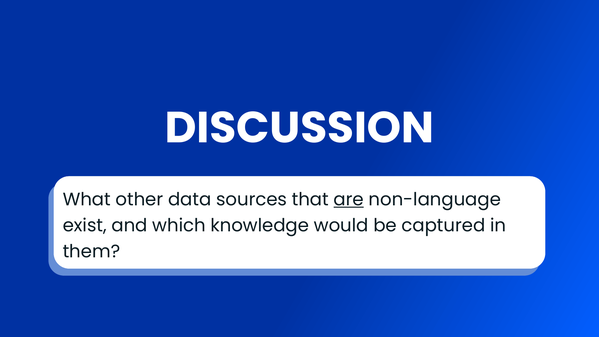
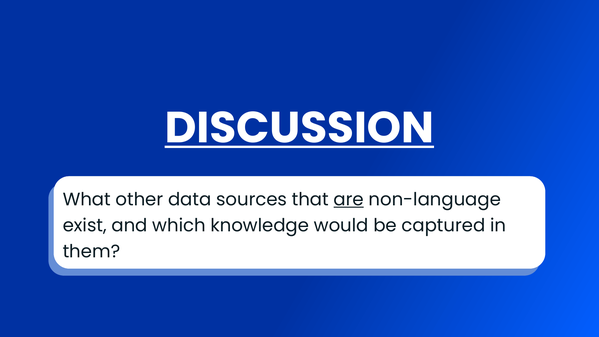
DISCUSSION underline: none -> present
